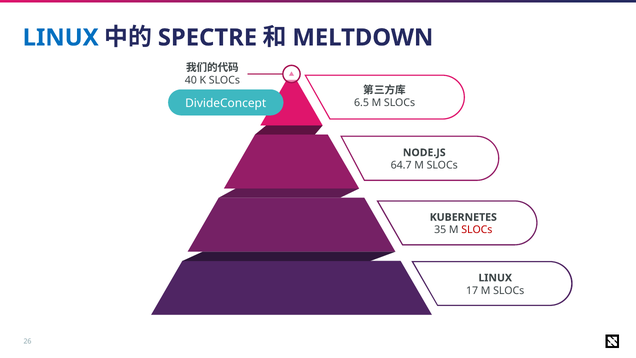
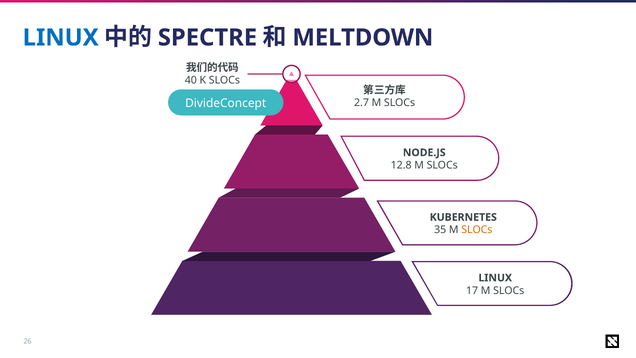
6.5: 6.5 -> 2.7
64.7: 64.7 -> 12.8
SLOCs at (477, 230) colour: red -> orange
